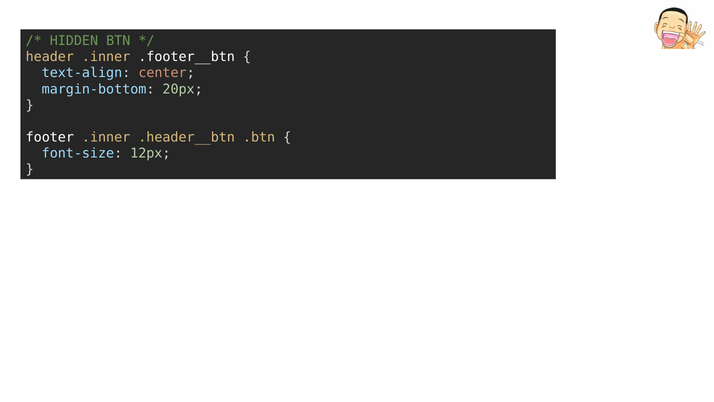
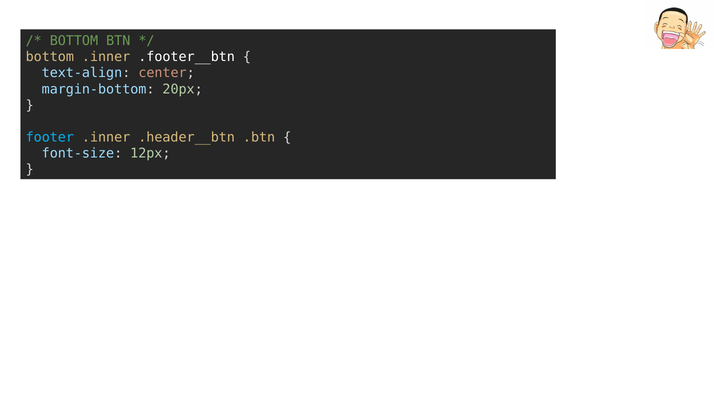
HIDDEN at (74, 41): HIDDEN -> BOTTOM
header at (50, 57): header -> bottom
footer colour: white -> light blue
